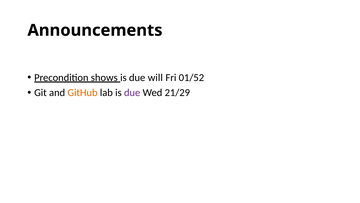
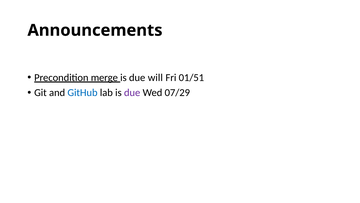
shows: shows -> merge
01/52: 01/52 -> 01/51
GitHub colour: orange -> blue
21/29: 21/29 -> 07/29
